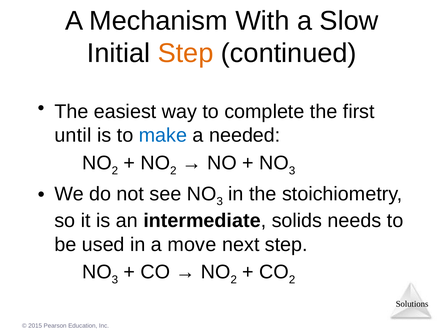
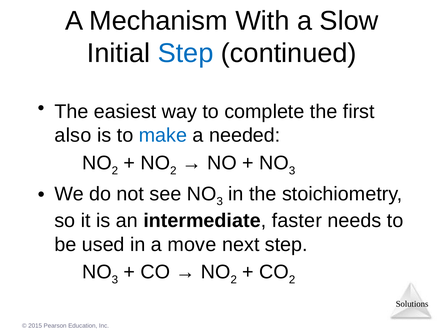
Step at (186, 53) colour: orange -> blue
until: until -> also
solids: solids -> faster
